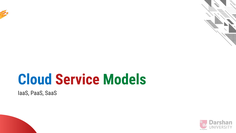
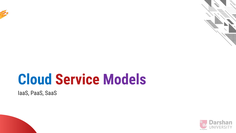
Models colour: green -> purple
